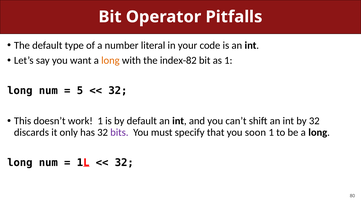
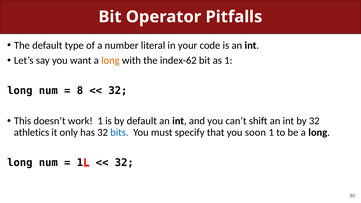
index-82: index-82 -> index-62
5: 5 -> 8
discards: discards -> athletics
bits colour: purple -> blue
